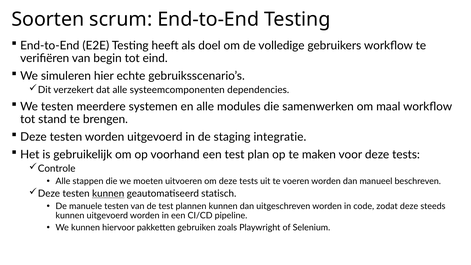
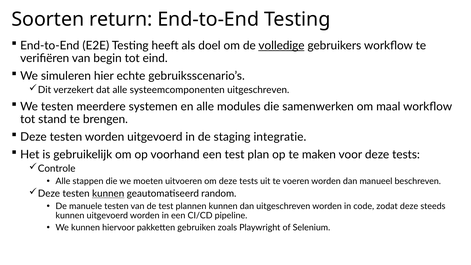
scrum: scrum -> return
volledige underline: none -> present
systeemcomponenten dependencies: dependencies -> uitgeschreven
statisch: statisch -> random
